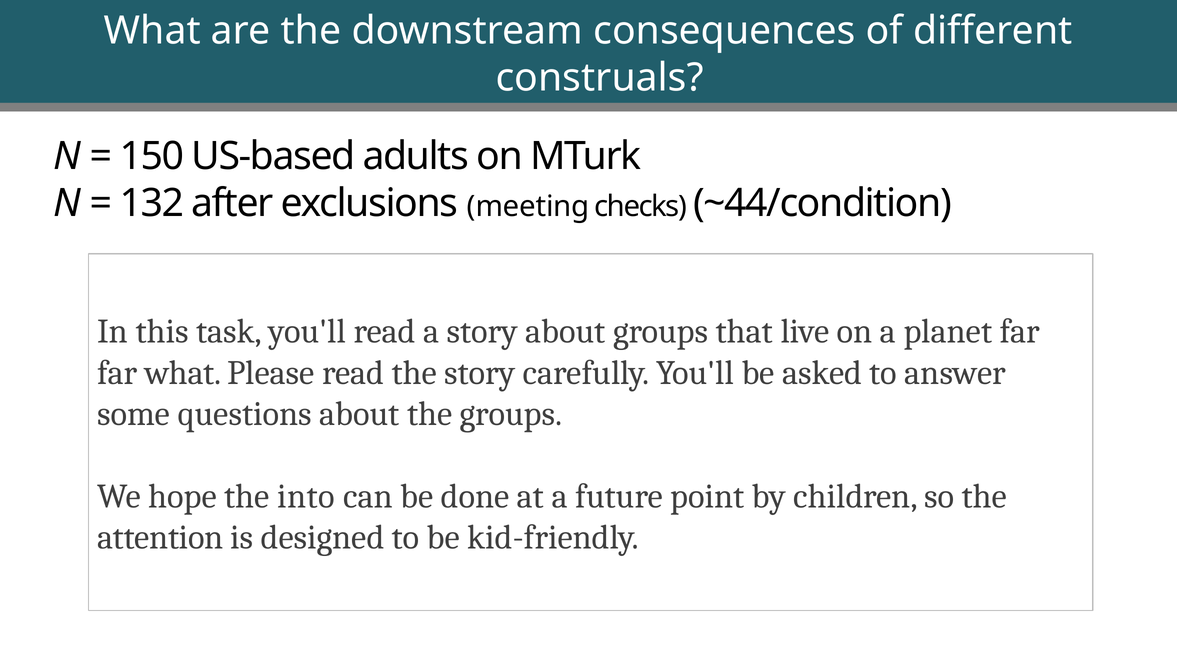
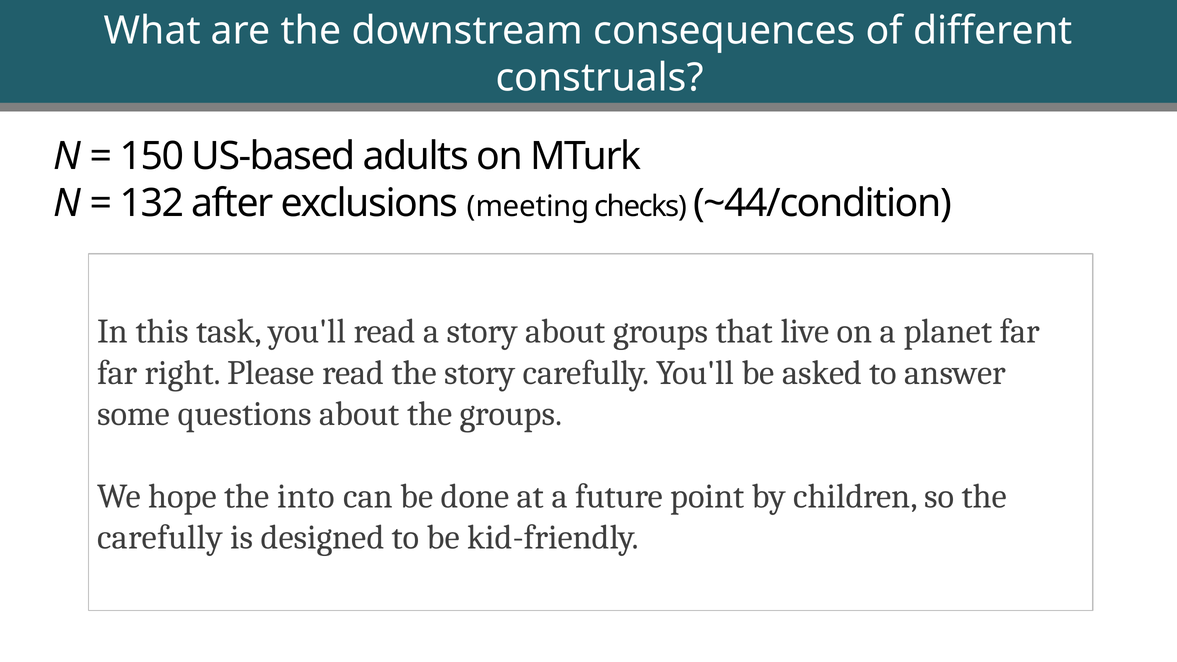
far what: what -> right
attention at (160, 538): attention -> carefully
